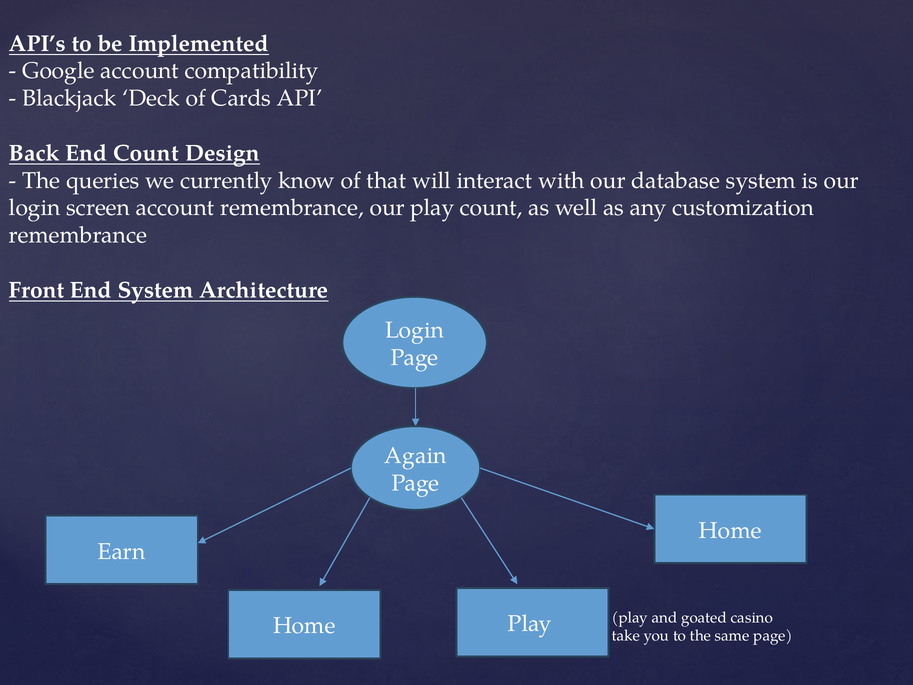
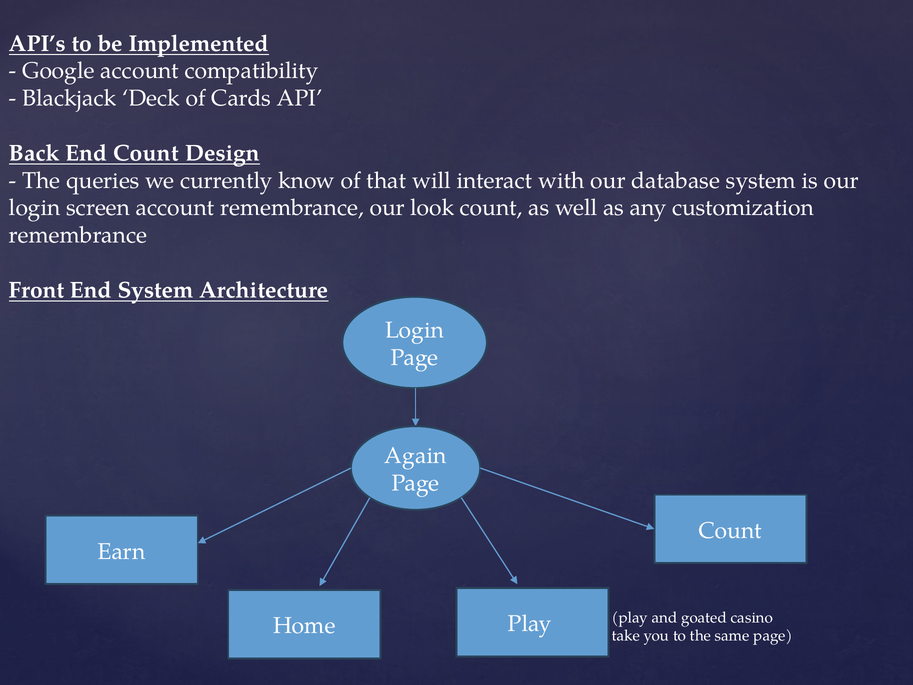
our play: play -> look
Home at (730, 530): Home -> Count
